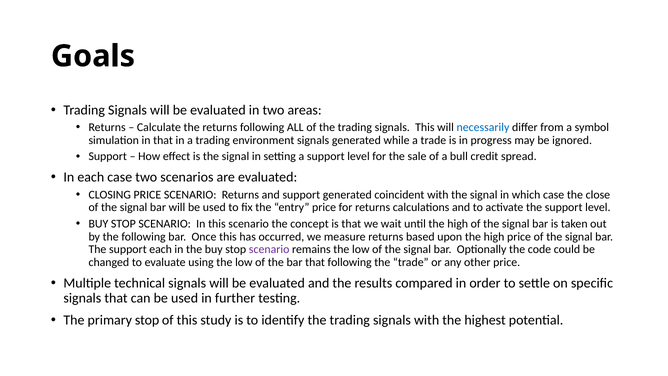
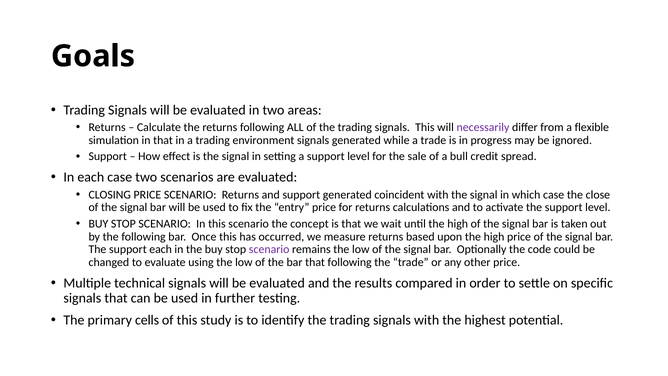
necessarily colour: blue -> purple
symbol: symbol -> flexible
primary stop: stop -> cells
